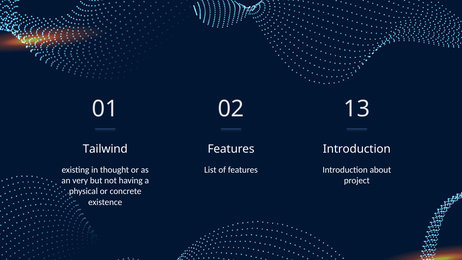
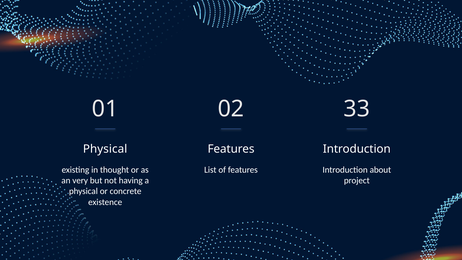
13: 13 -> 33
Tailwind at (105, 149): Tailwind -> Physical
